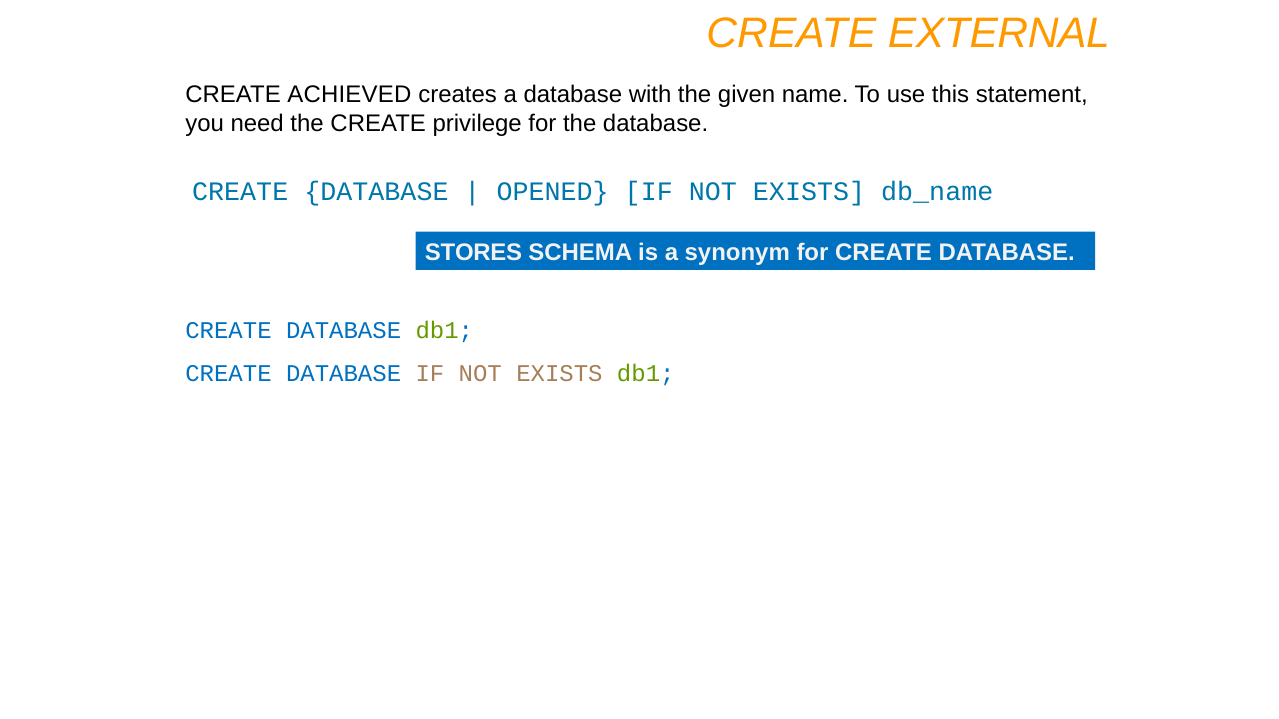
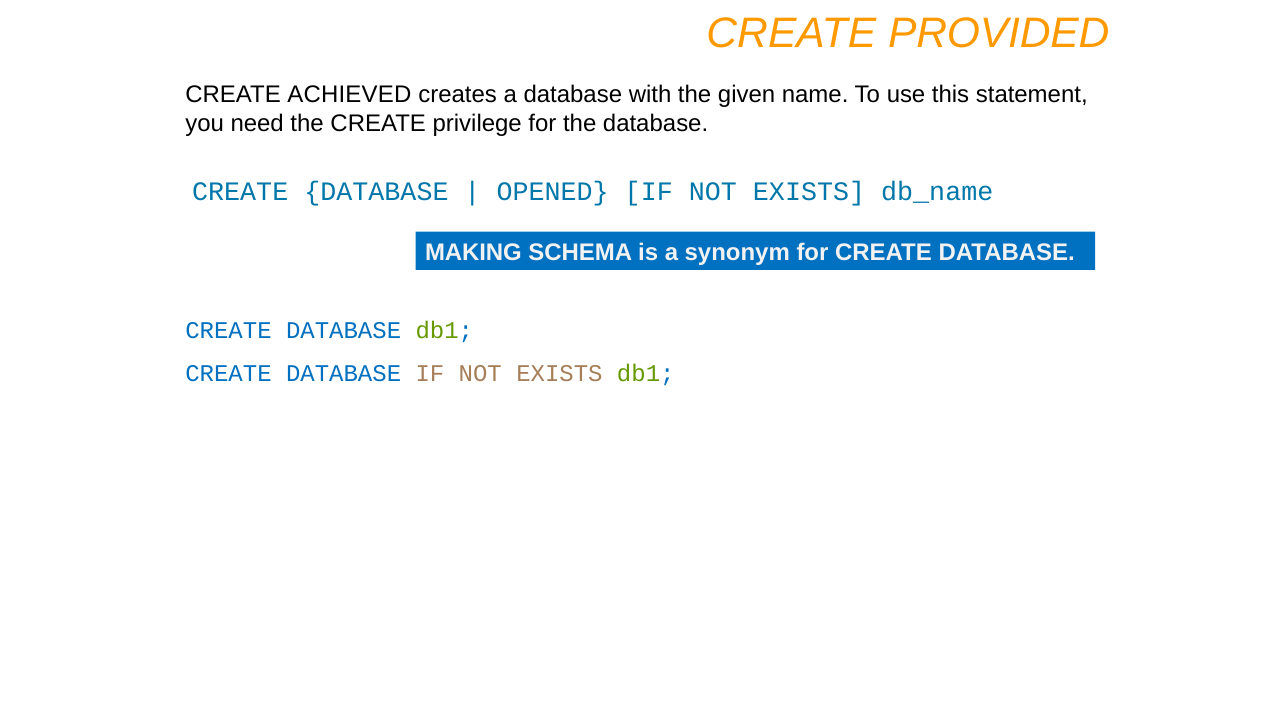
EXTERNAL: EXTERNAL -> PROVIDED
STORES: STORES -> MAKING
